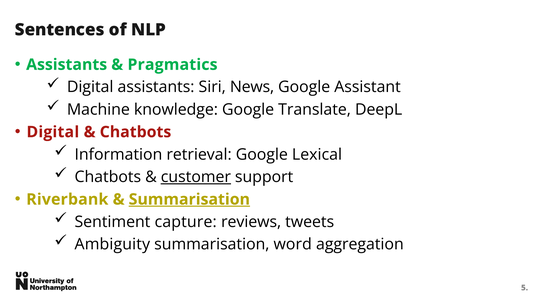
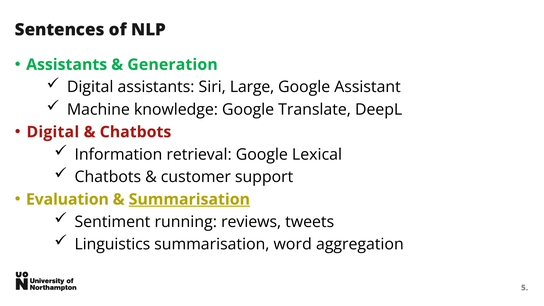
Pragmatics: Pragmatics -> Generation
News: News -> Large
customer underline: present -> none
Riverbank: Riverbank -> Evaluation
capture: capture -> running
Ambiguity: Ambiguity -> Linguistics
